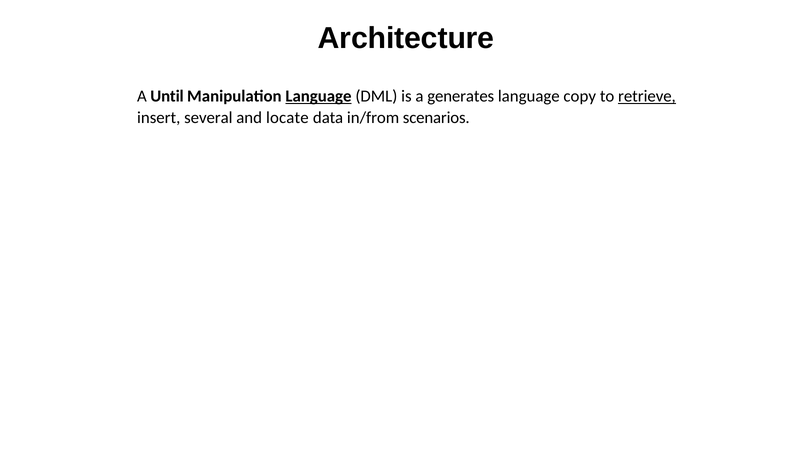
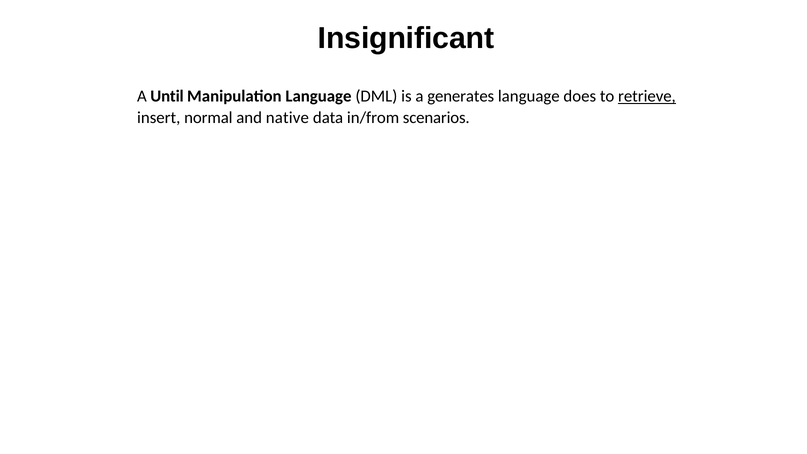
Architecture: Architecture -> Insignificant
Language at (318, 96) underline: present -> none
copy: copy -> does
several: several -> normal
locate: locate -> native
